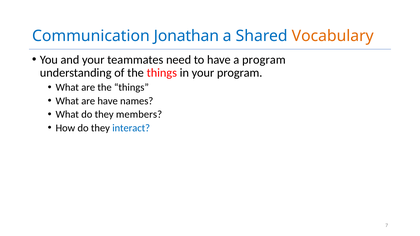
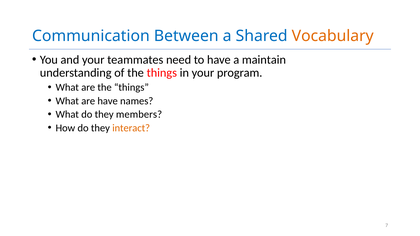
Jonathan: Jonathan -> Between
a program: program -> maintain
interact colour: blue -> orange
